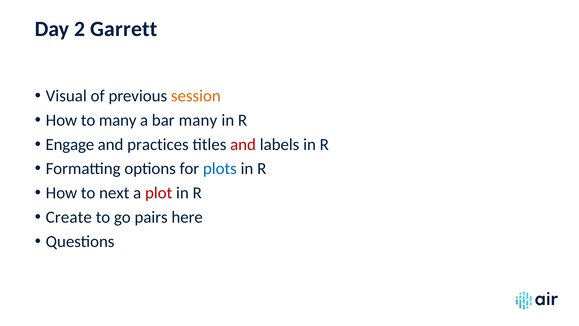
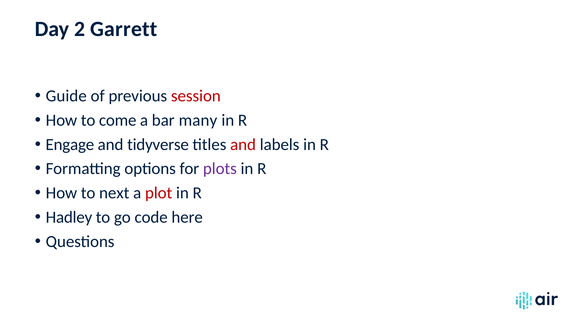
Visual: Visual -> Guide
session colour: orange -> red
to many: many -> come
practices: practices -> tidyverse
plots colour: blue -> purple
Create: Create -> Hadley
pairs: pairs -> code
